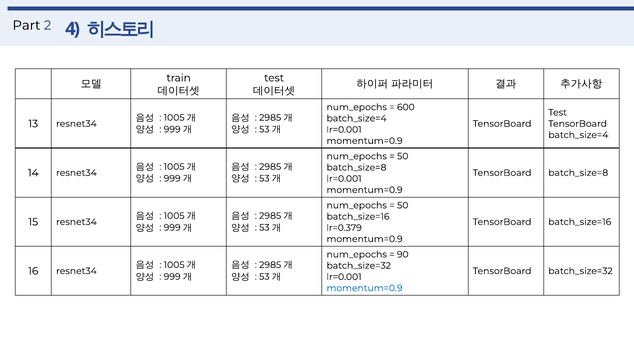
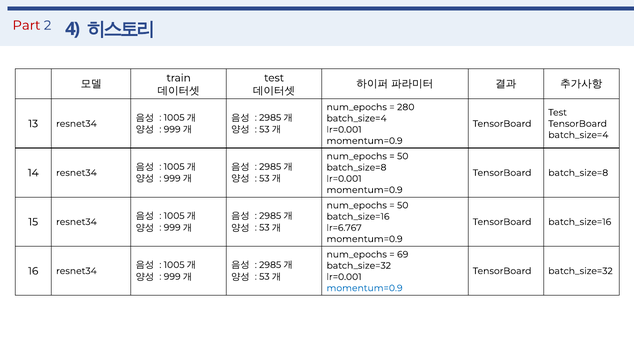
Part colour: black -> red
600: 600 -> 280
lr=0.379: lr=0.379 -> lr=6.767
90: 90 -> 69
